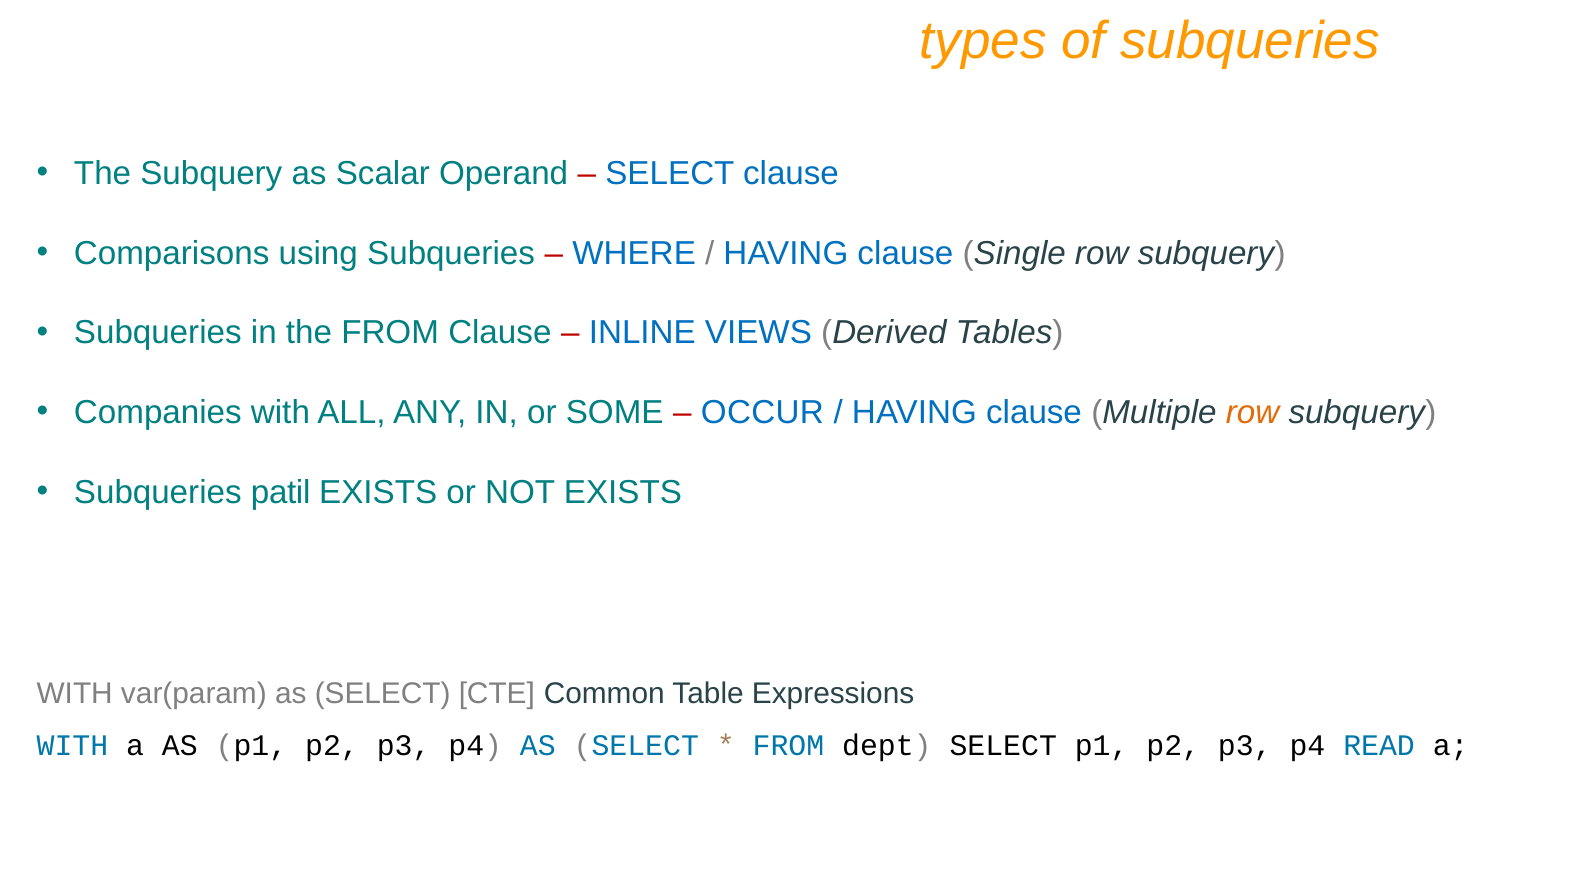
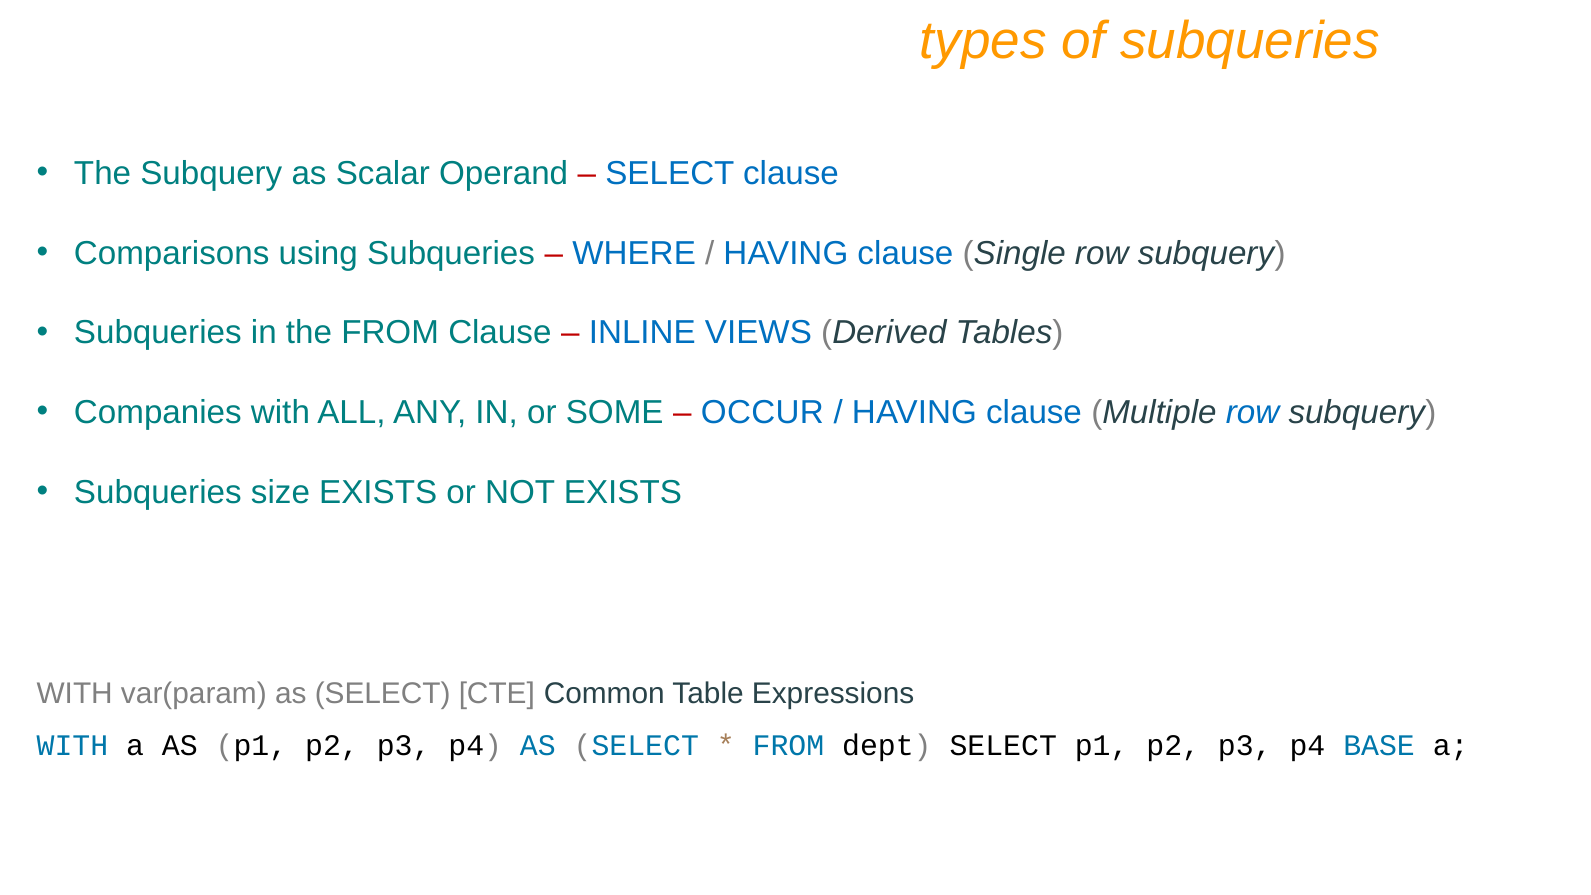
row at (1253, 413) colour: orange -> blue
patil: patil -> size
READ: READ -> BASE
